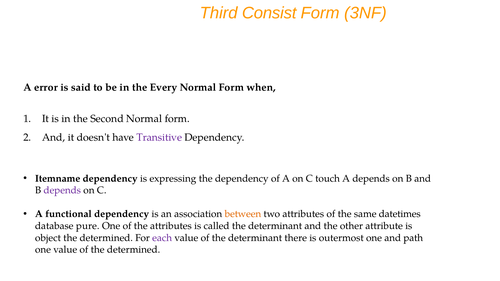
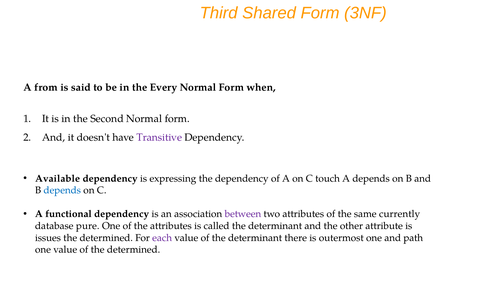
Consist: Consist -> Shared
error: error -> from
Itemname: Itemname -> Available
depends at (62, 190) colour: purple -> blue
between colour: orange -> purple
datetimes: datetimes -> currently
object: object -> issues
